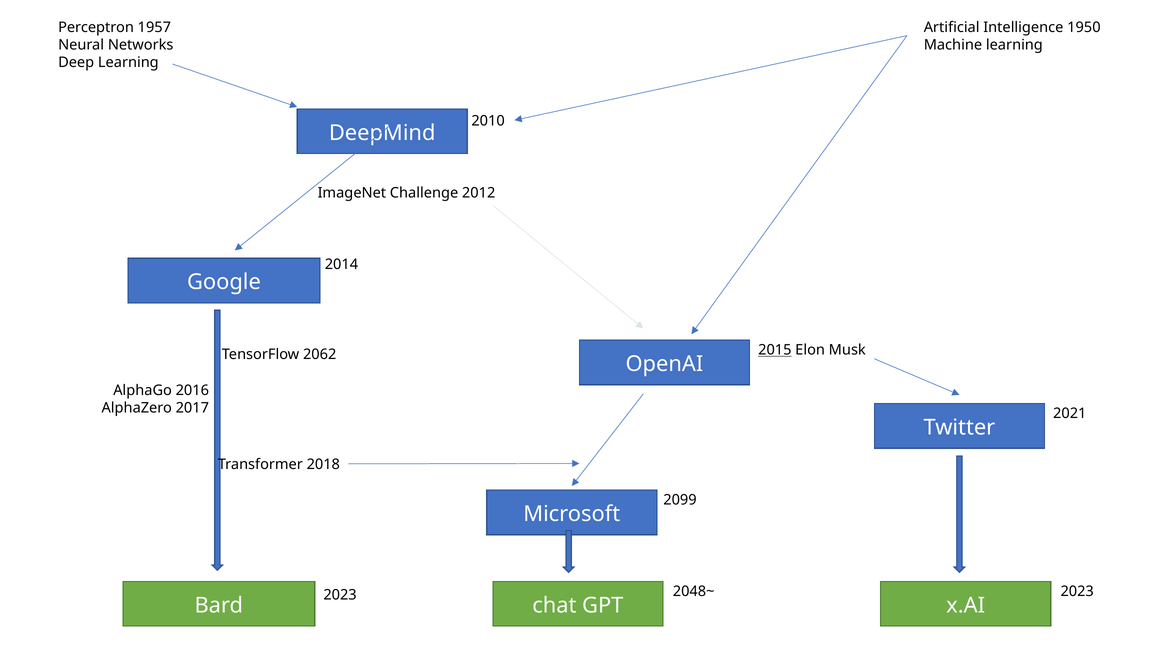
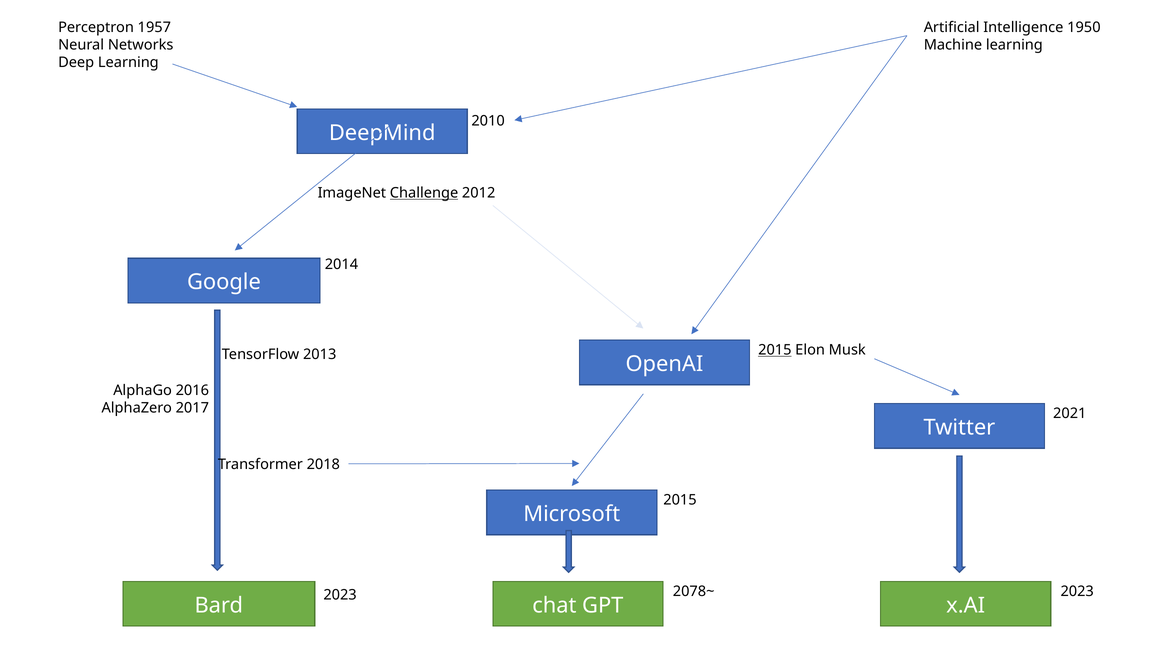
Challenge underline: none -> present
2062: 2062 -> 2013
2099 at (680, 500): 2099 -> 2015
2048~: 2048~ -> 2078~
